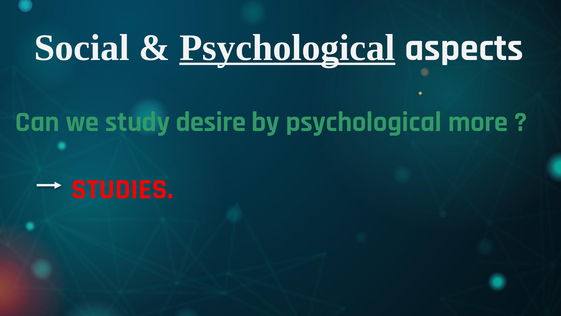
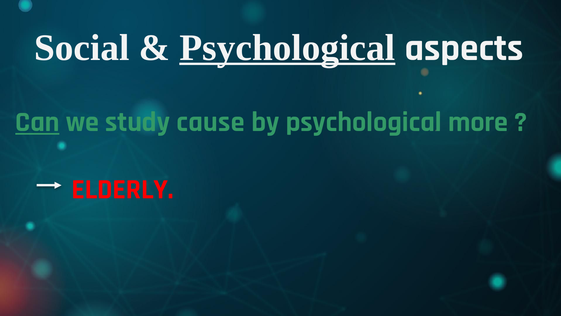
Can underline: none -> present
desire: desire -> cause
STUDIES: STUDIES -> ELDERLY
